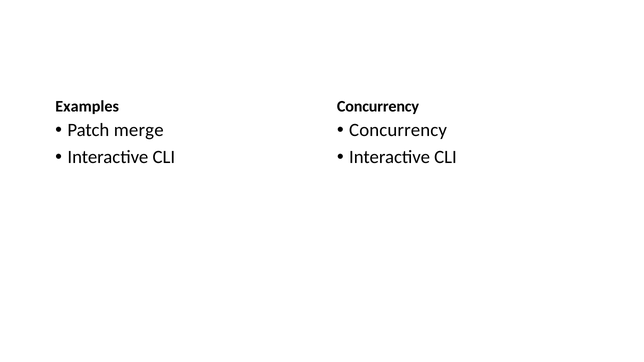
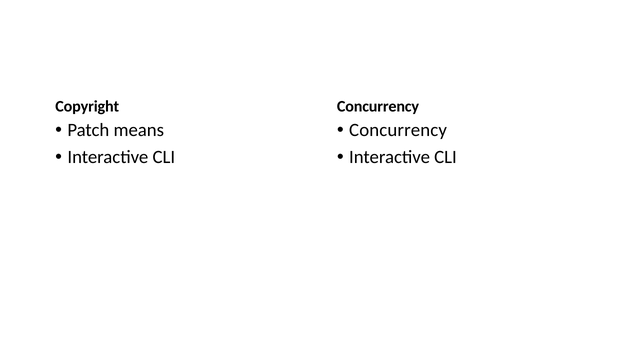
Examples: Examples -> Copyright
merge: merge -> means
